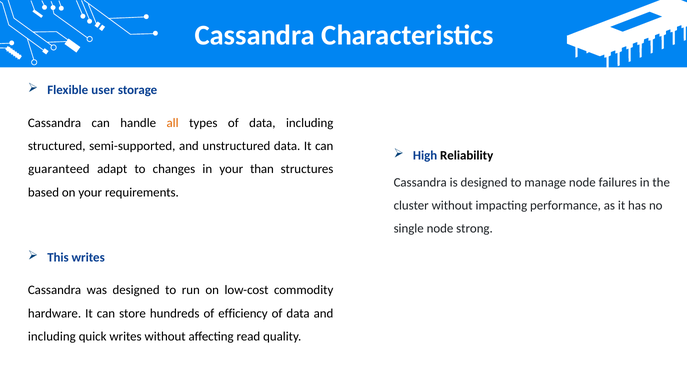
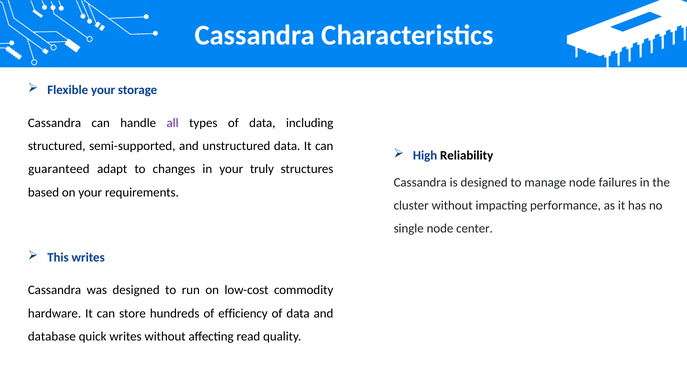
Flexible user: user -> your
all colour: orange -> purple
than: than -> truly
strong: strong -> center
including at (52, 337): including -> database
